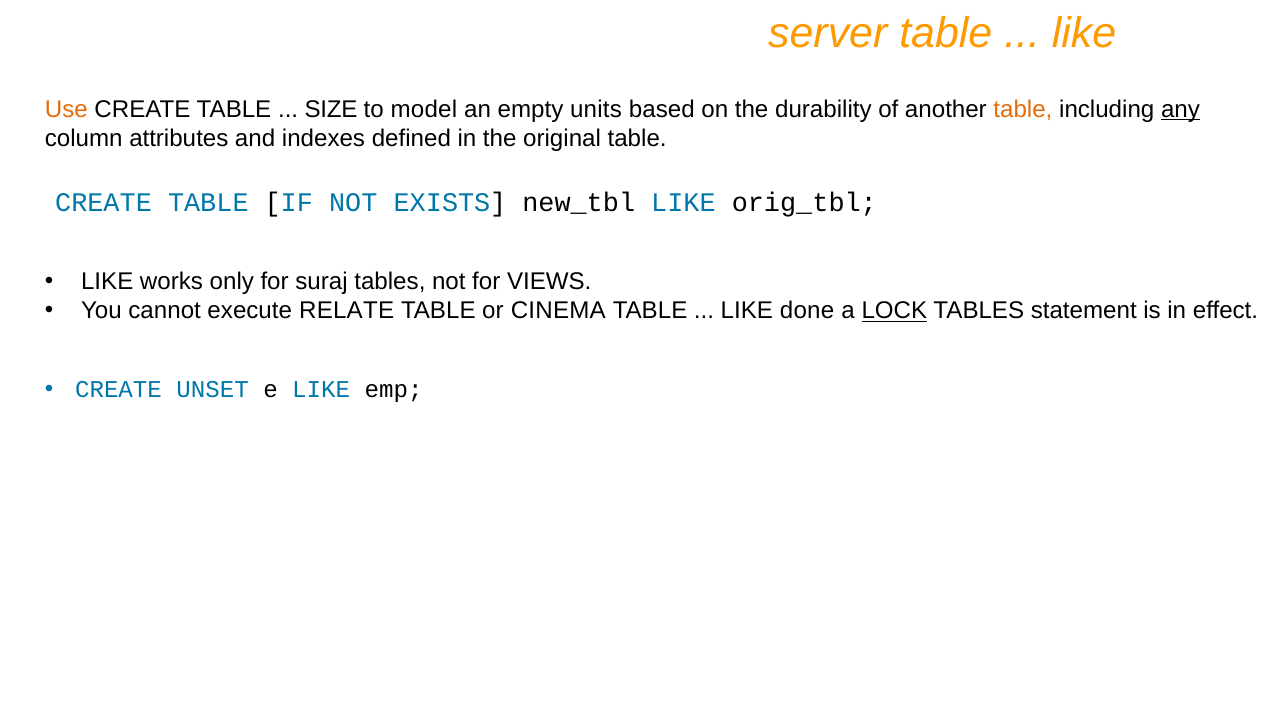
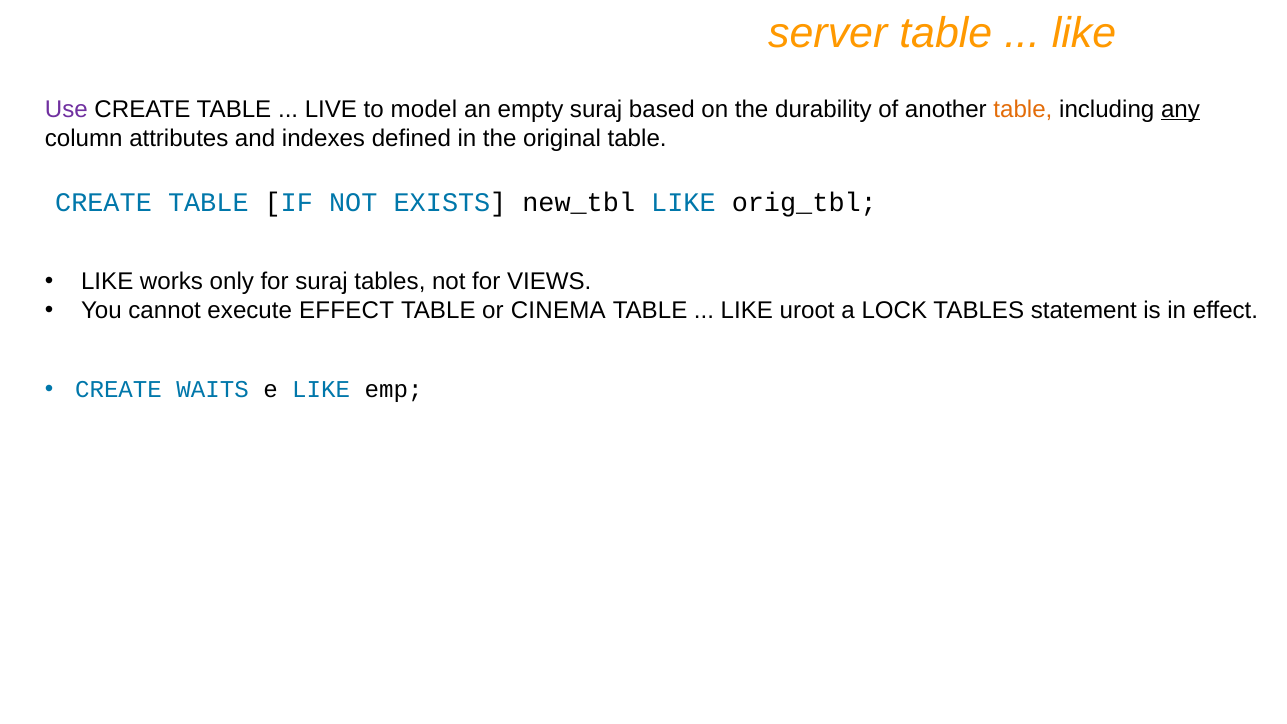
Use colour: orange -> purple
SIZE: SIZE -> LIVE
empty units: units -> suraj
execute RELATE: RELATE -> EFFECT
done: done -> uroot
LOCK underline: present -> none
UNSET: UNSET -> WAITS
